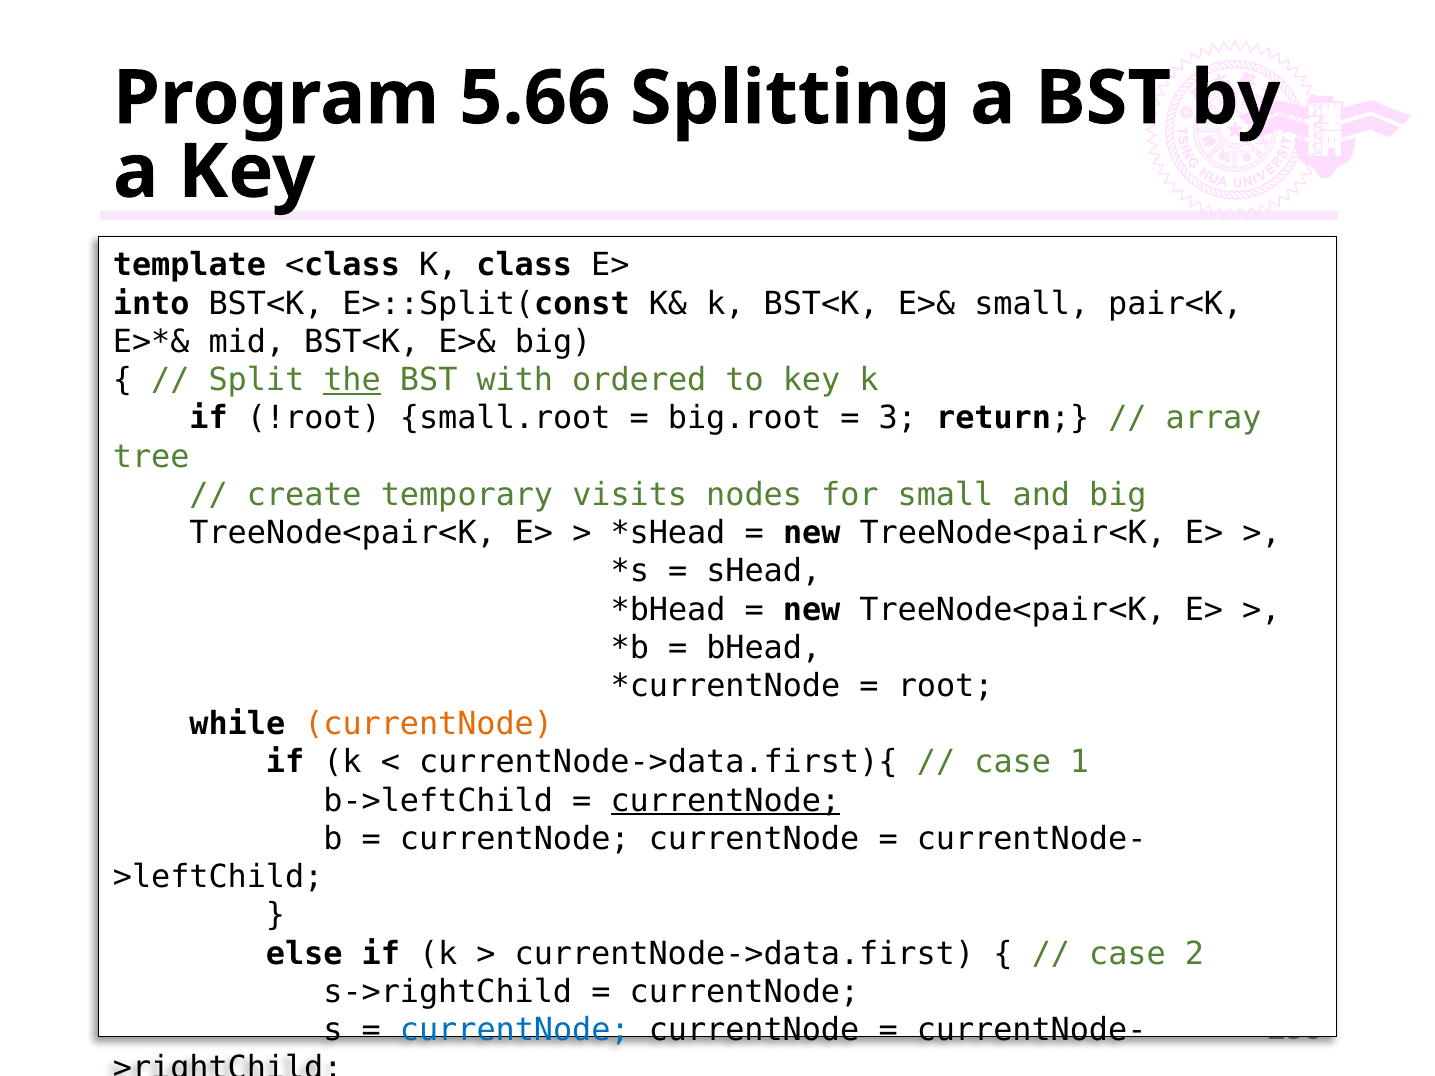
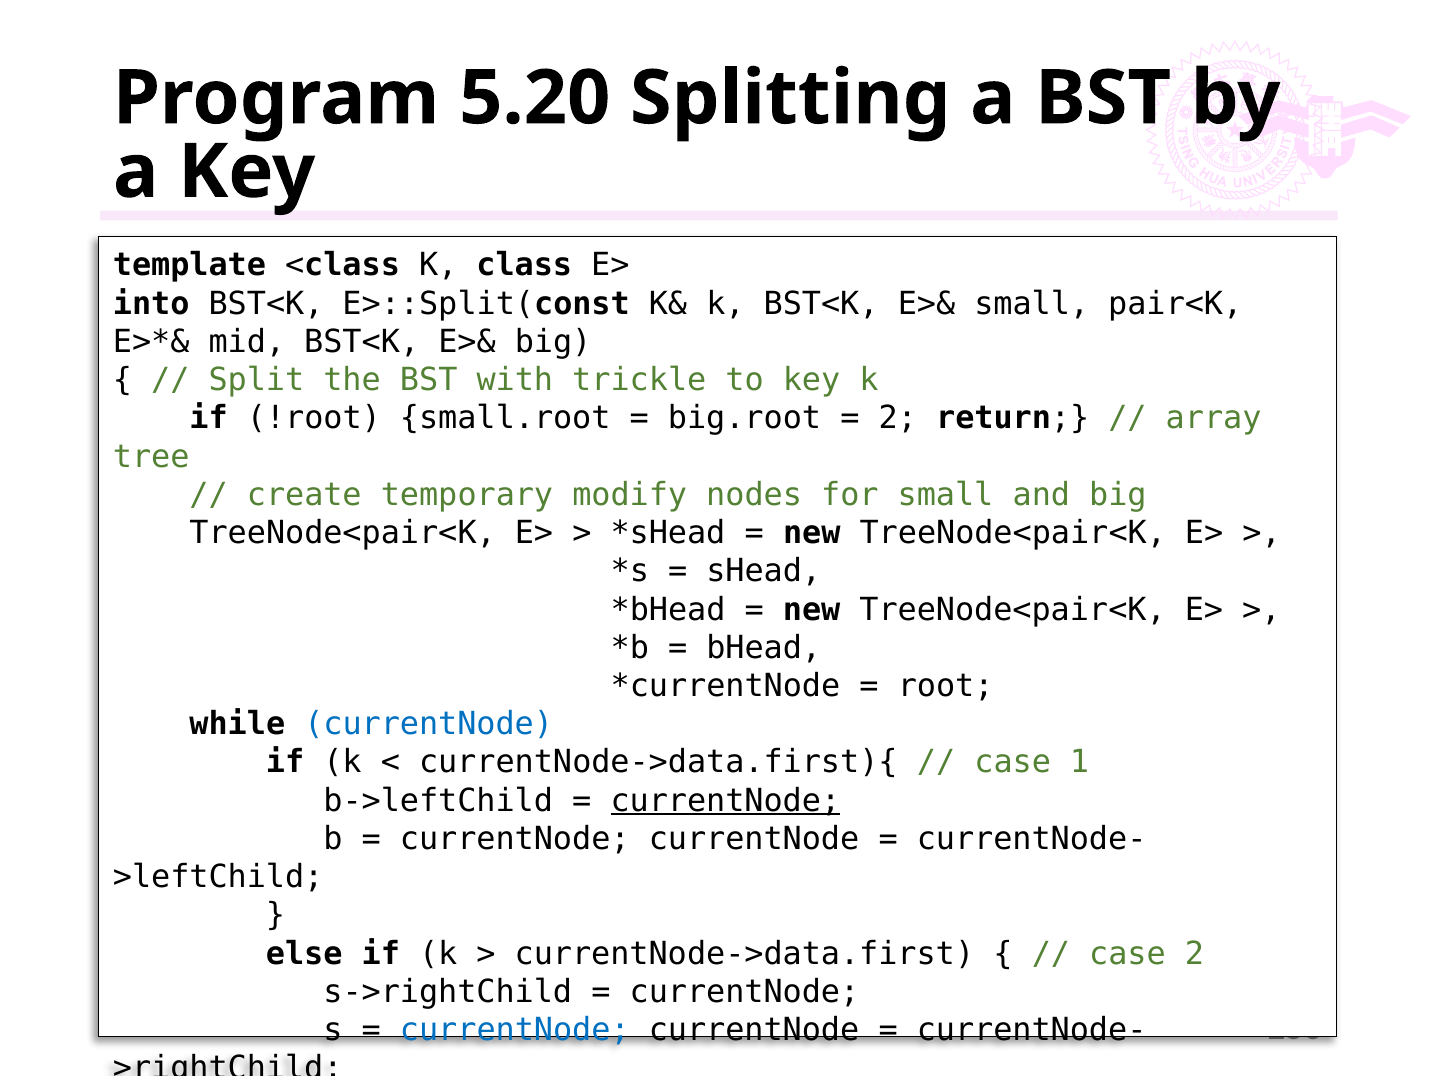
5.66: 5.66 -> 5.20
the underline: present -> none
ordered: ordered -> trickle
3 at (898, 418): 3 -> 2
visits: visits -> modify
currentNode at (429, 724) colour: orange -> blue
